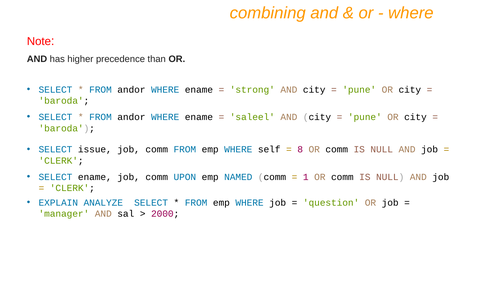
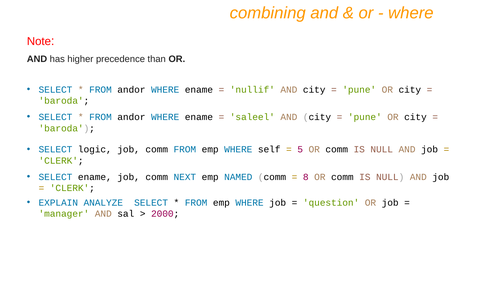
strong: strong -> nullif
issue: issue -> logic
8: 8 -> 5
UPON: UPON -> NEXT
1: 1 -> 8
